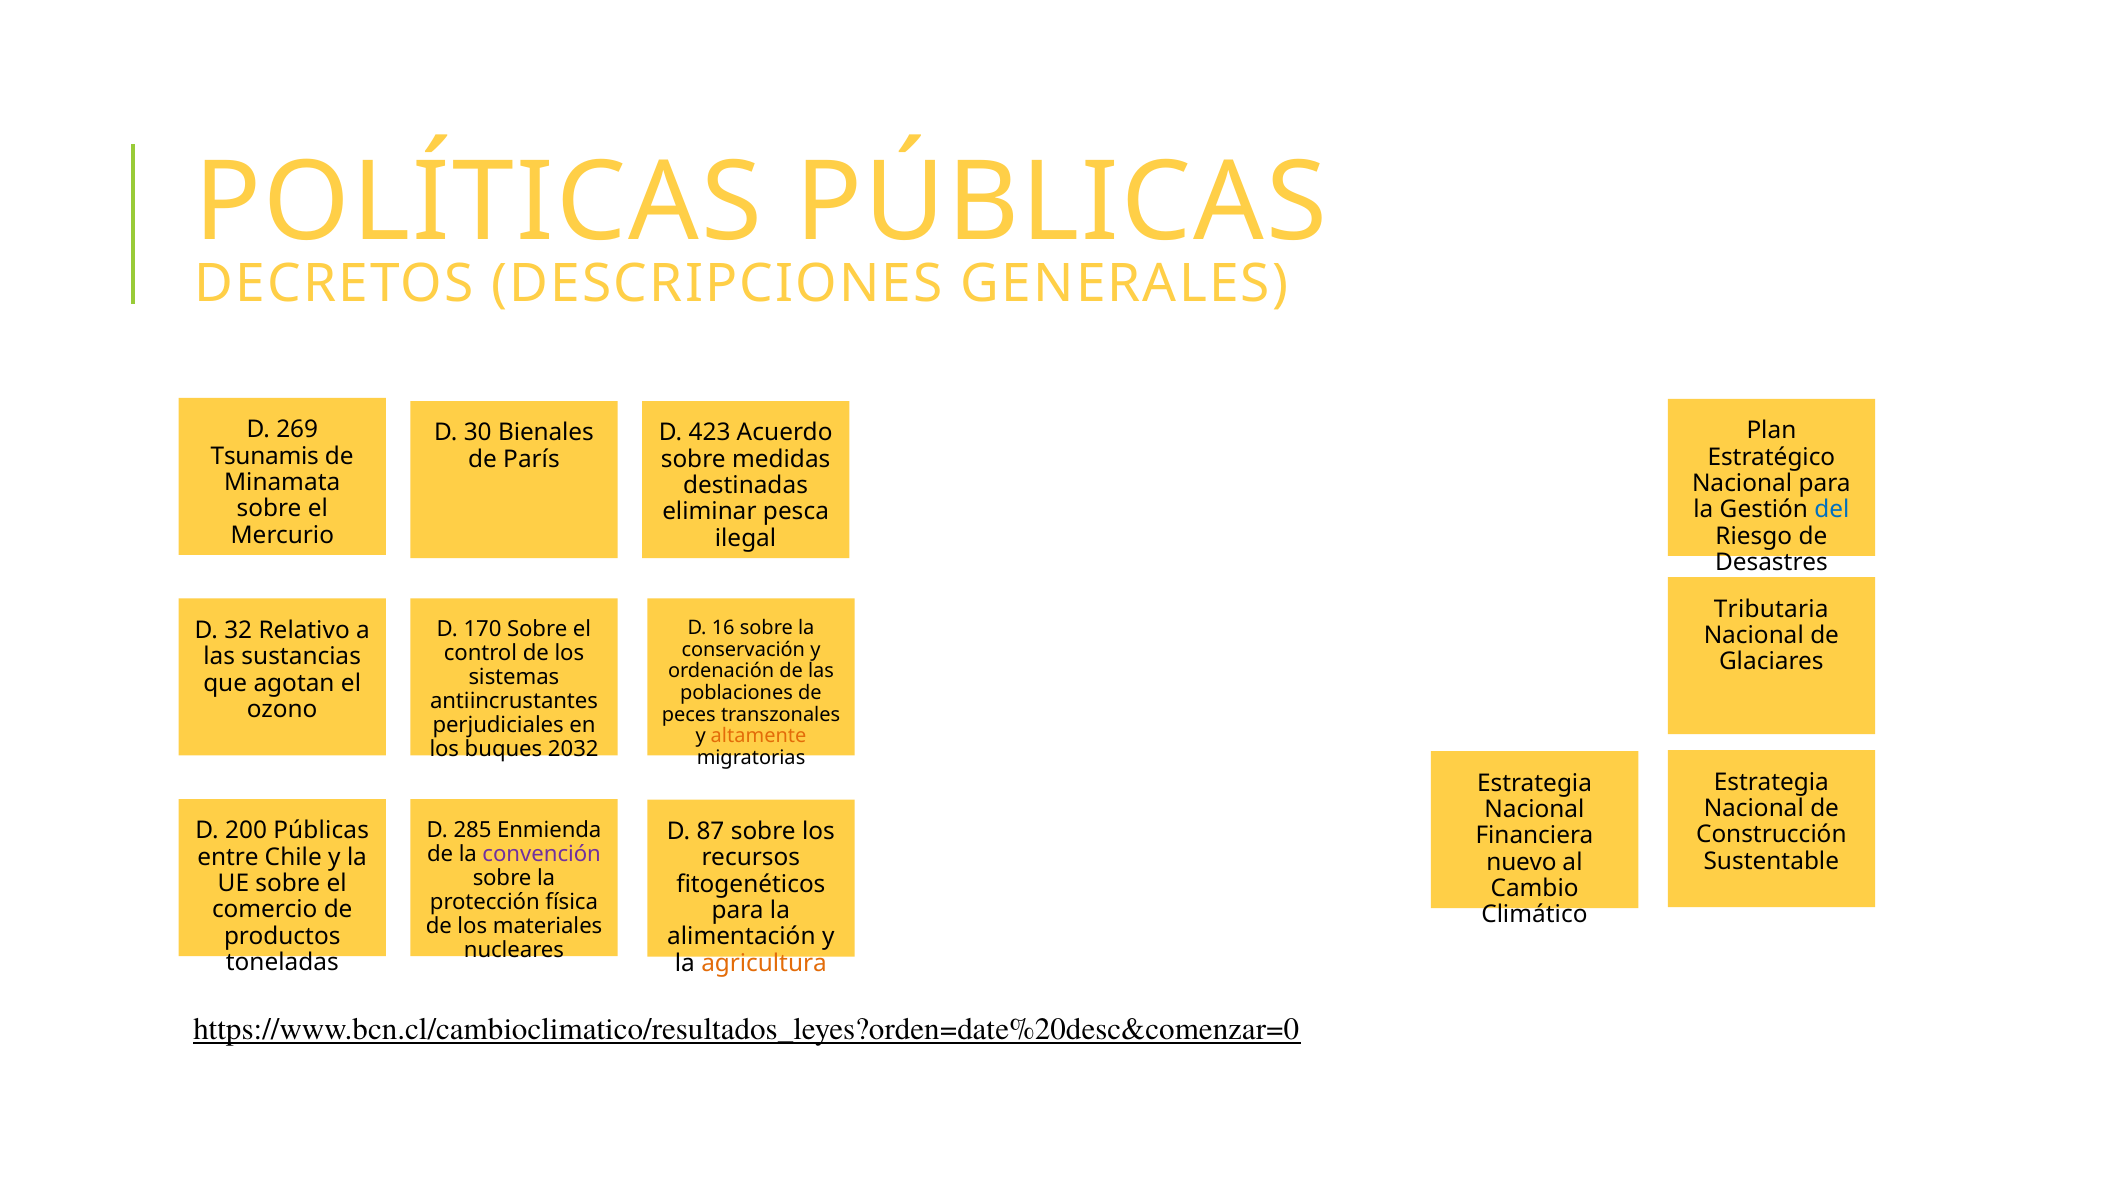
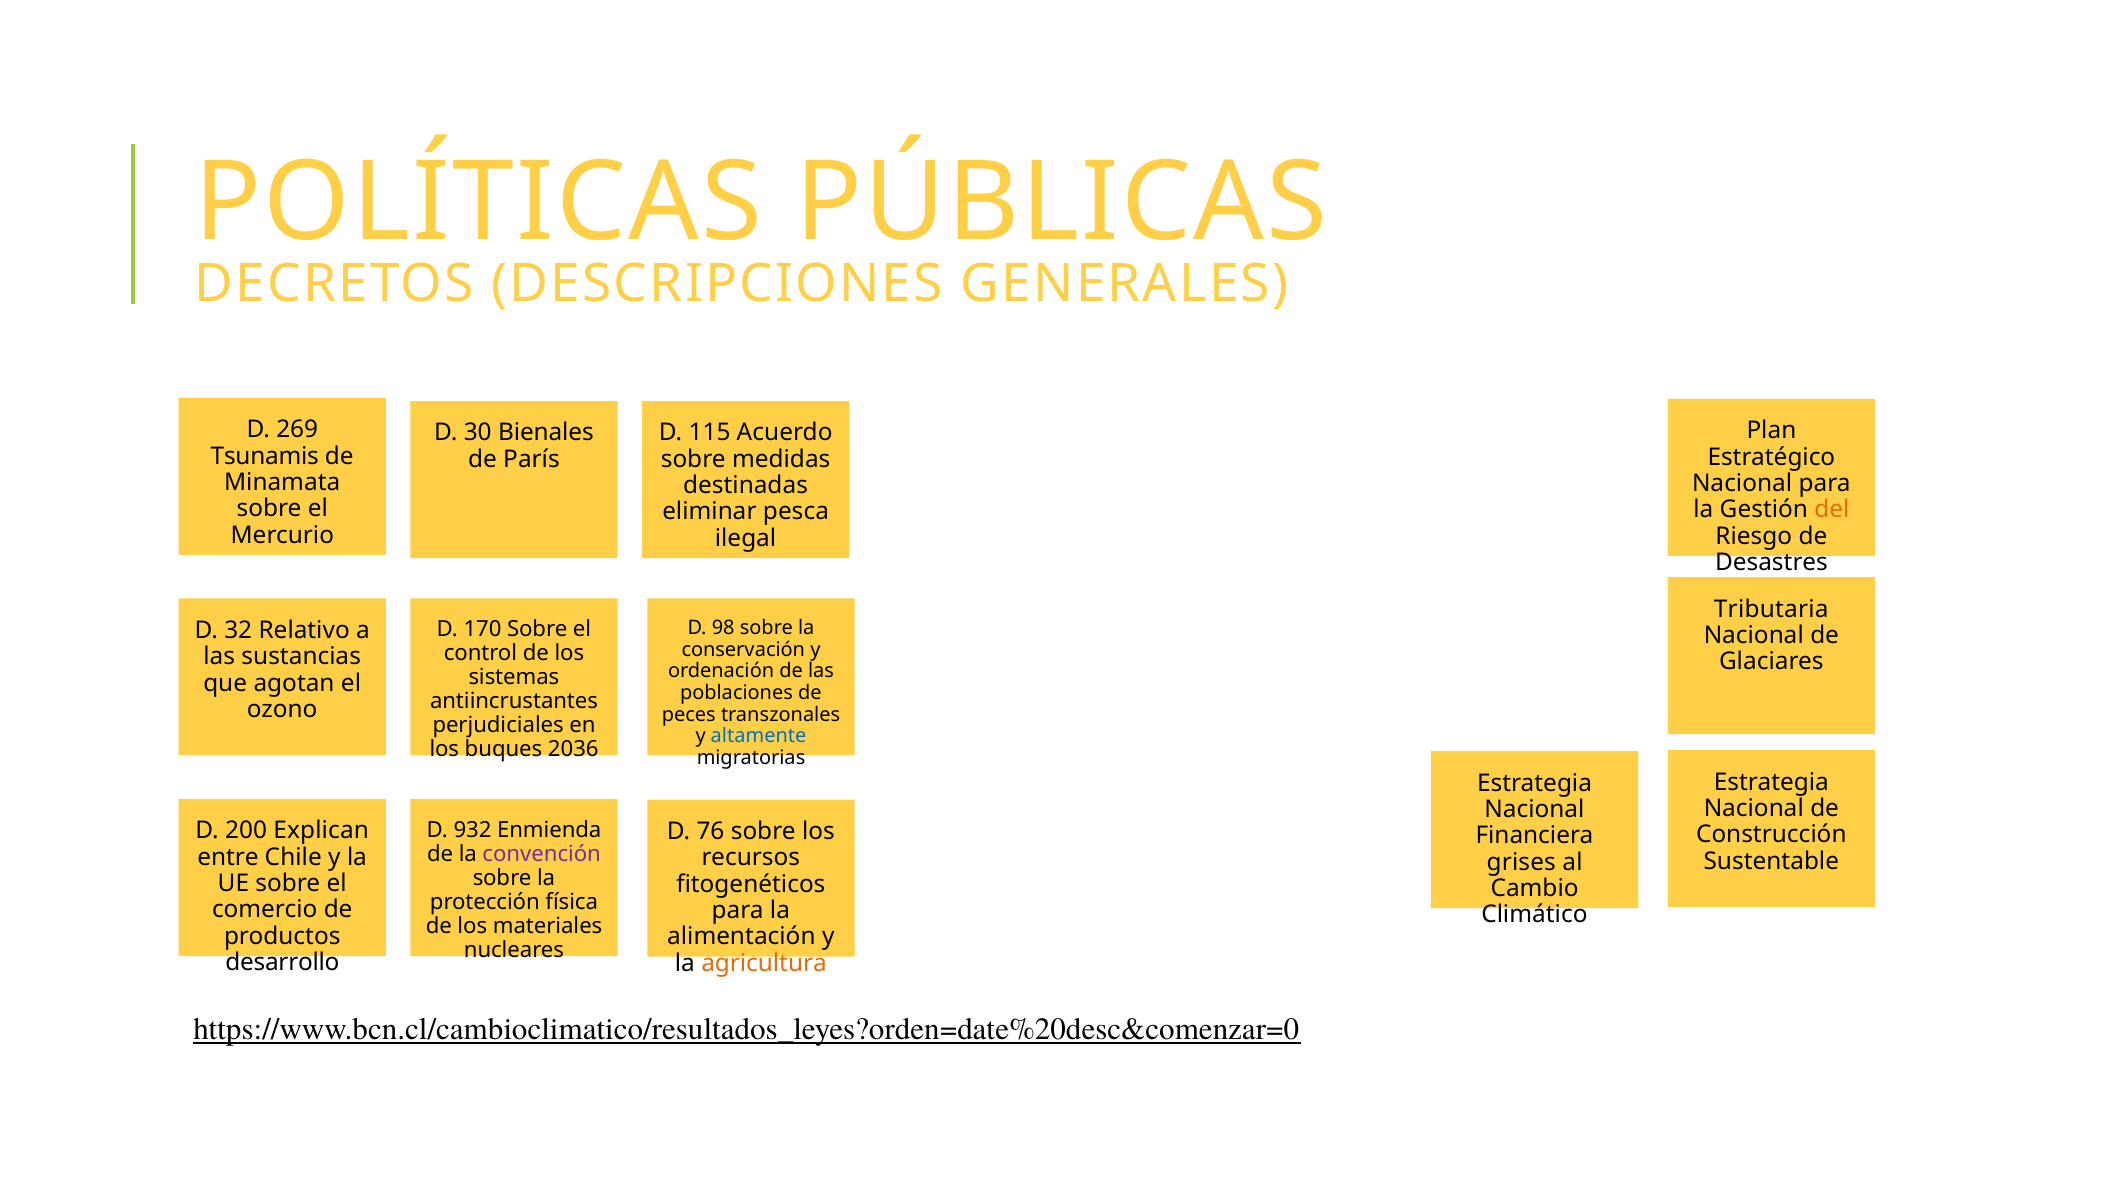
423: 423 -> 115
del colour: blue -> orange
16: 16 -> 98
altamente colour: orange -> blue
2032: 2032 -> 2036
285: 285 -> 932
200 Públicas: Públicas -> Explican
87: 87 -> 76
nuevo: nuevo -> grises
toneladas: toneladas -> desarrollo
